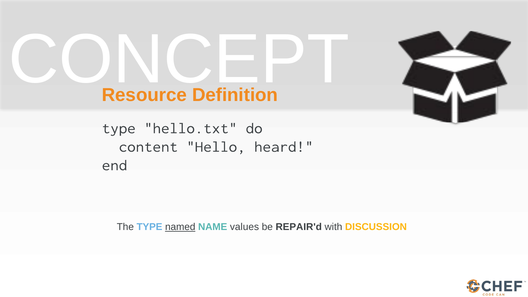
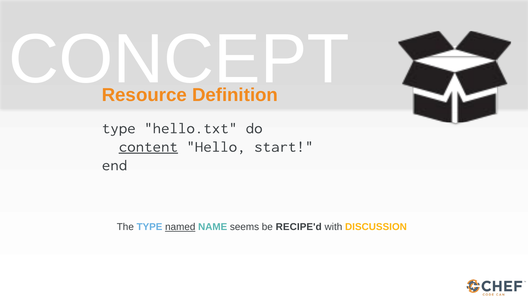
content underline: none -> present
heard: heard -> start
values: values -> seems
REPAIR'd: REPAIR'd -> RECIPE'd
